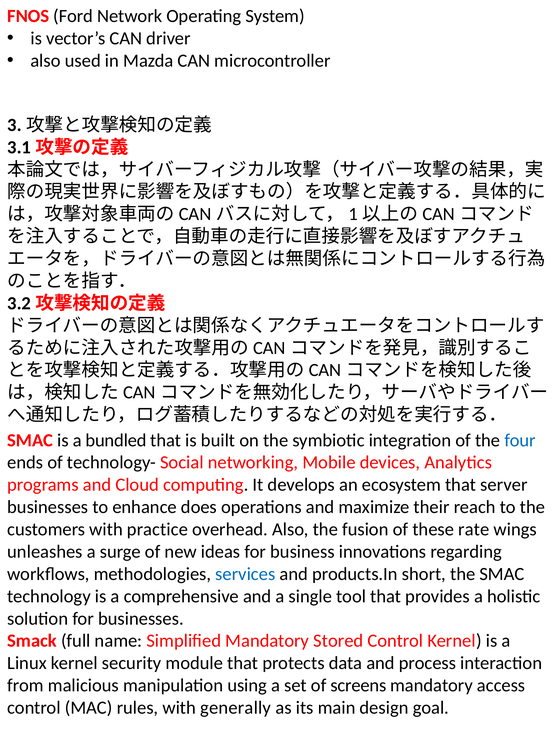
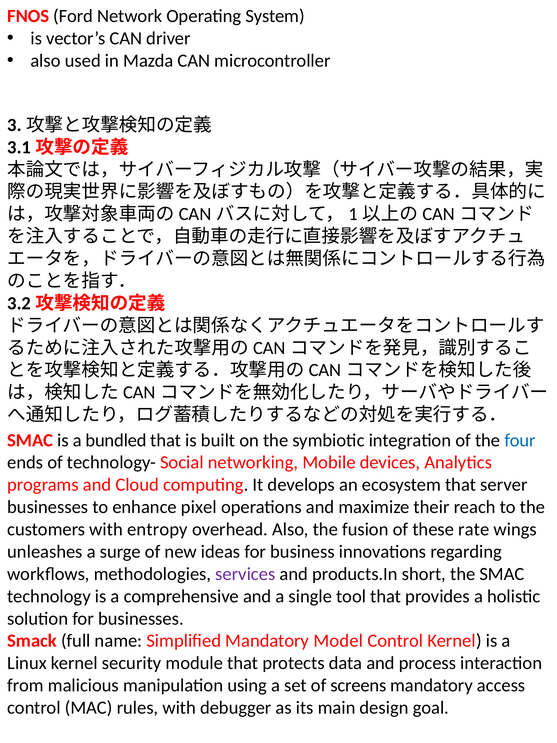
does: does -> pixel
practice: practice -> entropy
services colour: blue -> purple
Stored: Stored -> Model
generally: generally -> debugger
